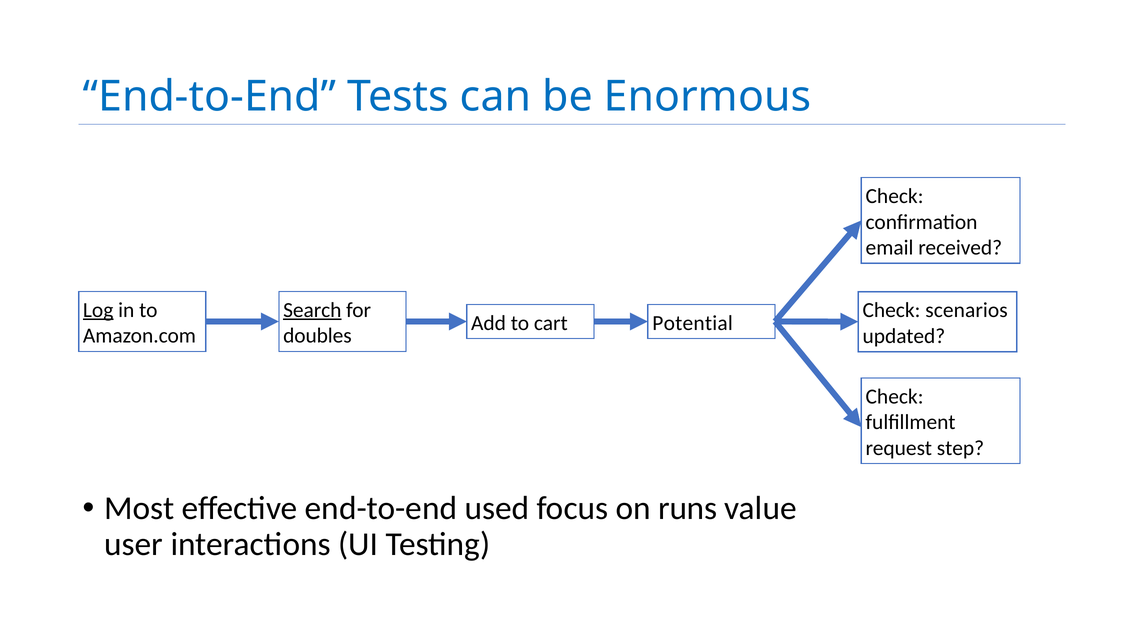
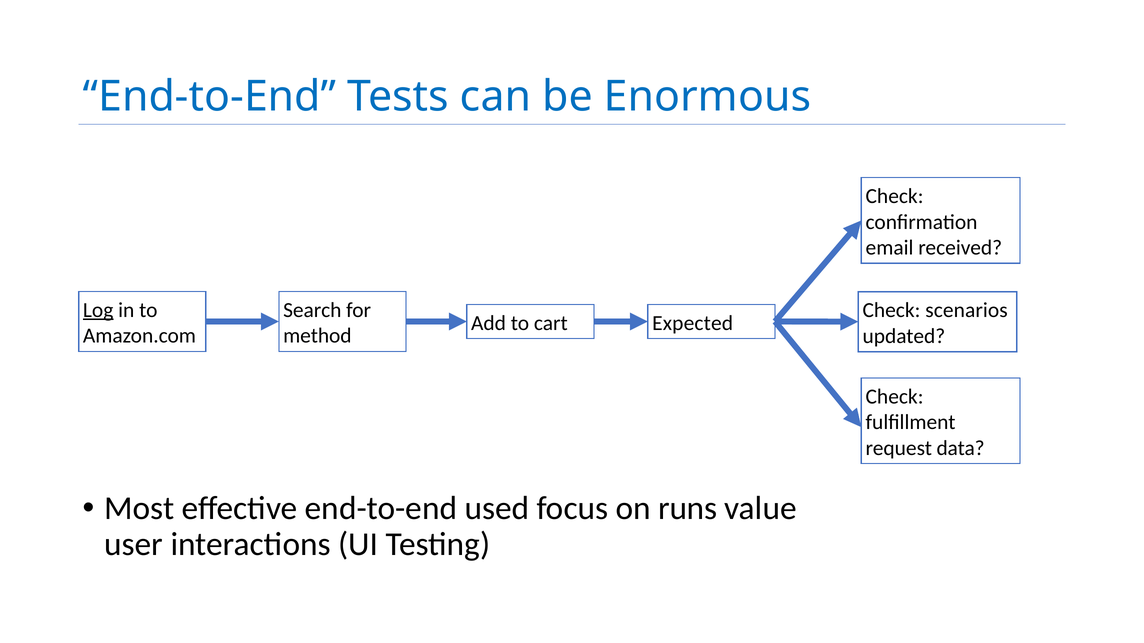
Search underline: present -> none
Potential: Potential -> Expected
doubles: doubles -> method
step: step -> data
